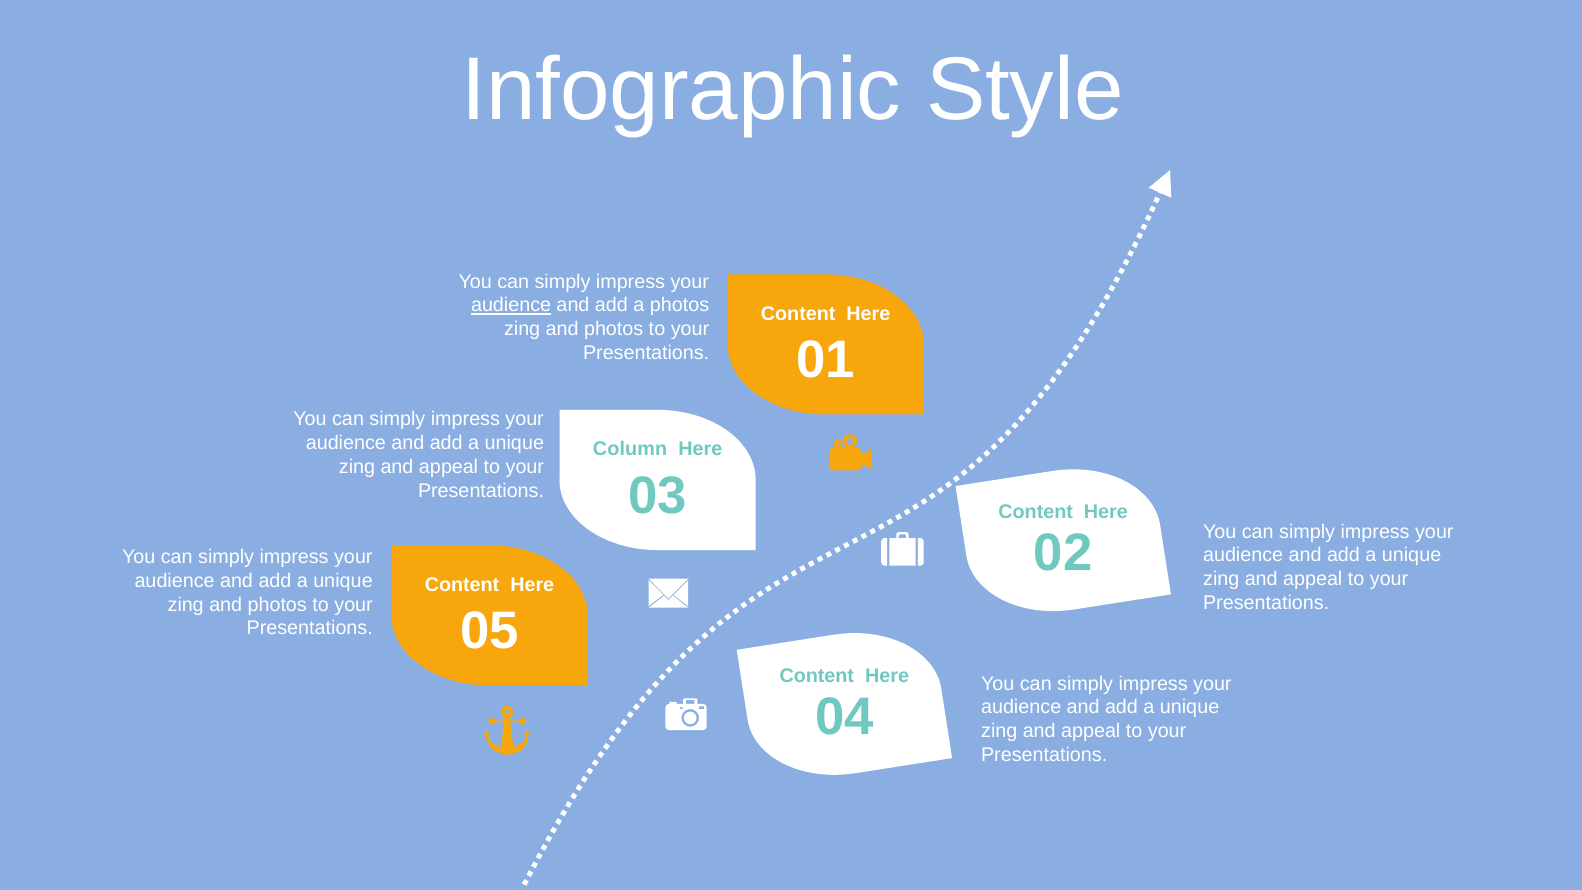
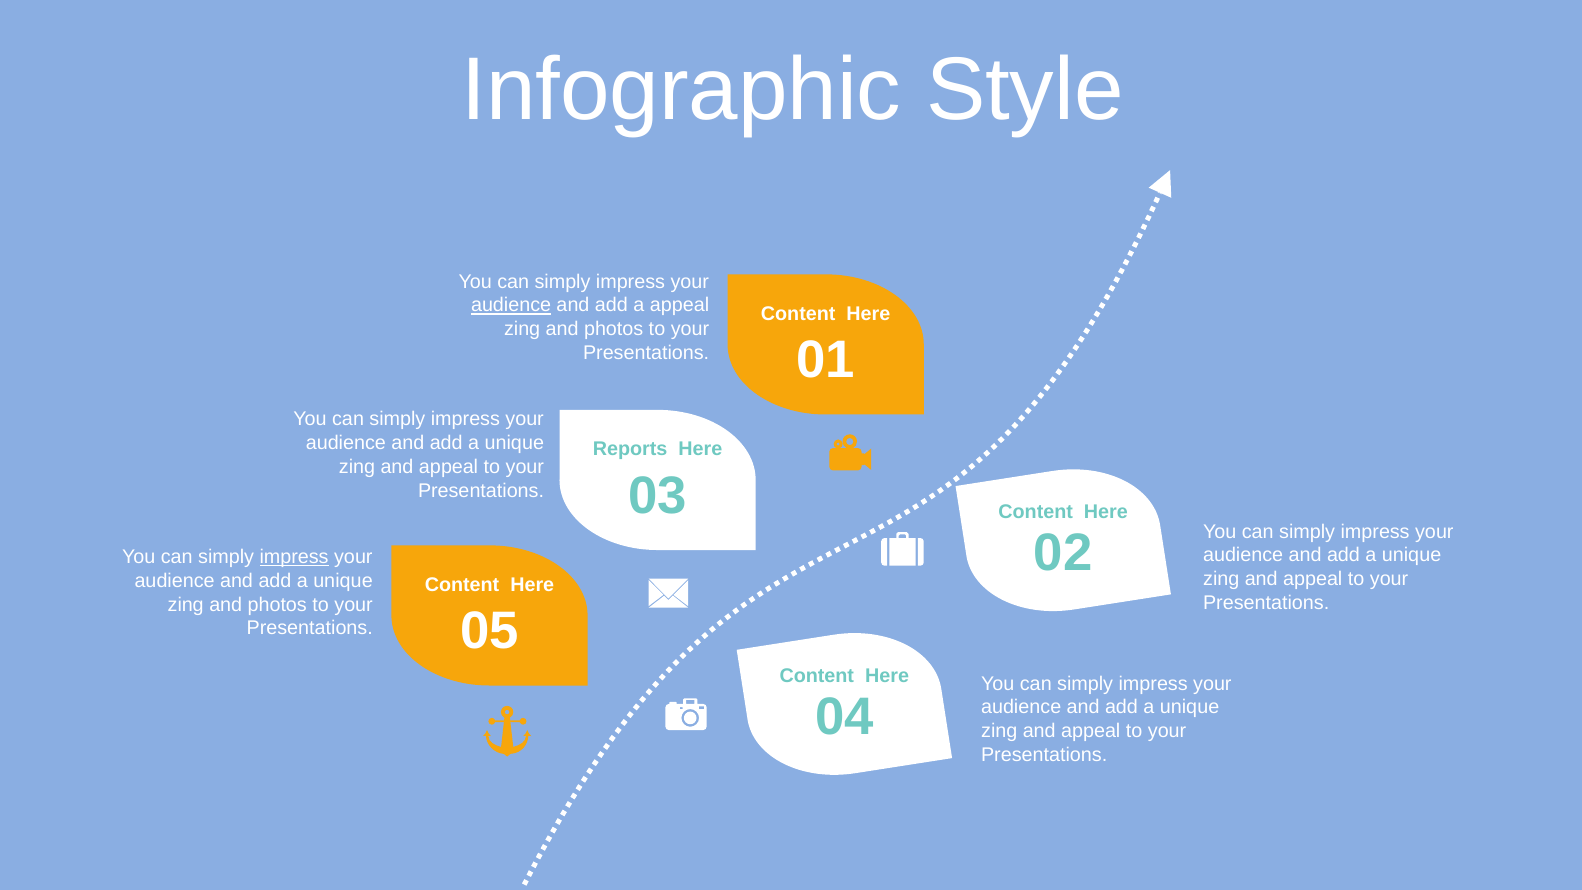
a photos: photos -> appeal
Column: Column -> Reports
impress at (294, 557) underline: none -> present
